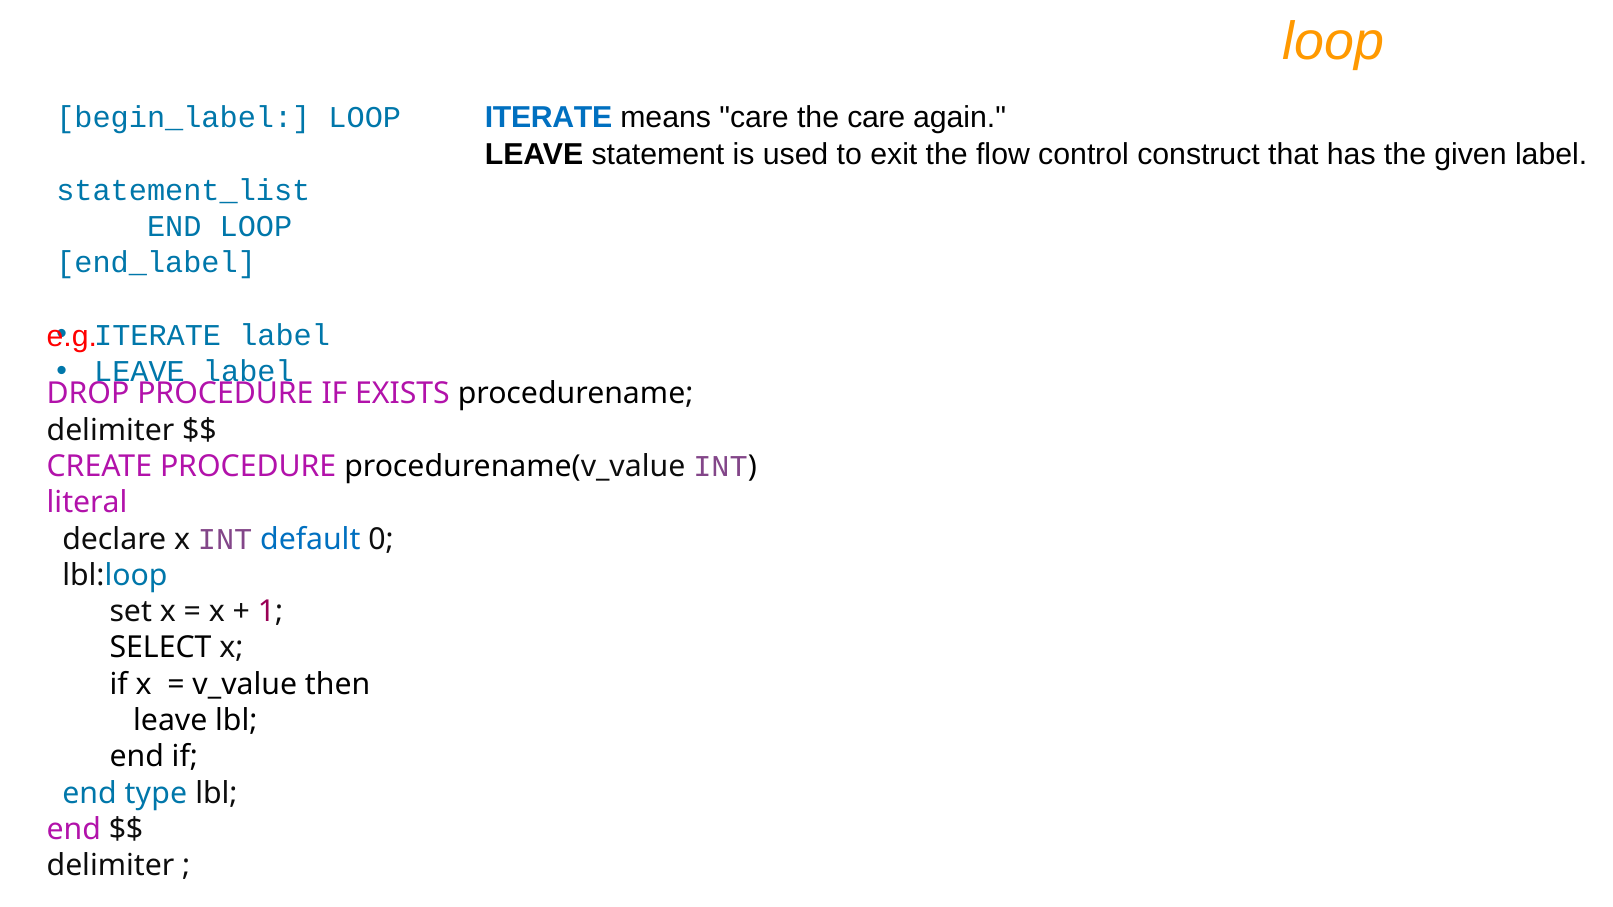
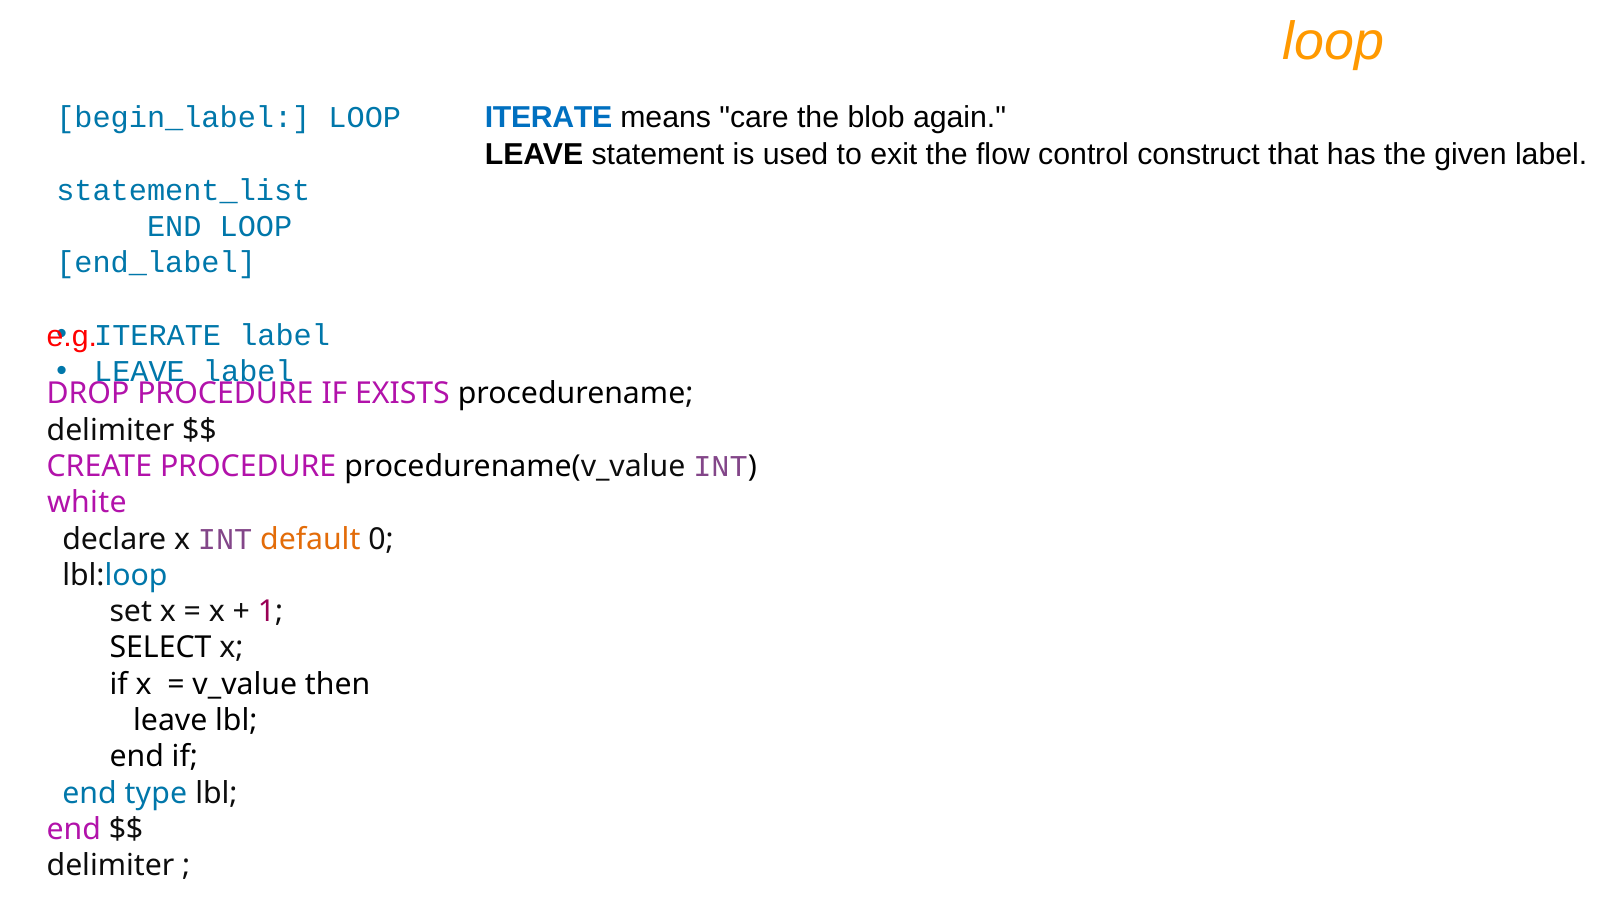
the care: care -> blob
literal: literal -> white
default colour: blue -> orange
